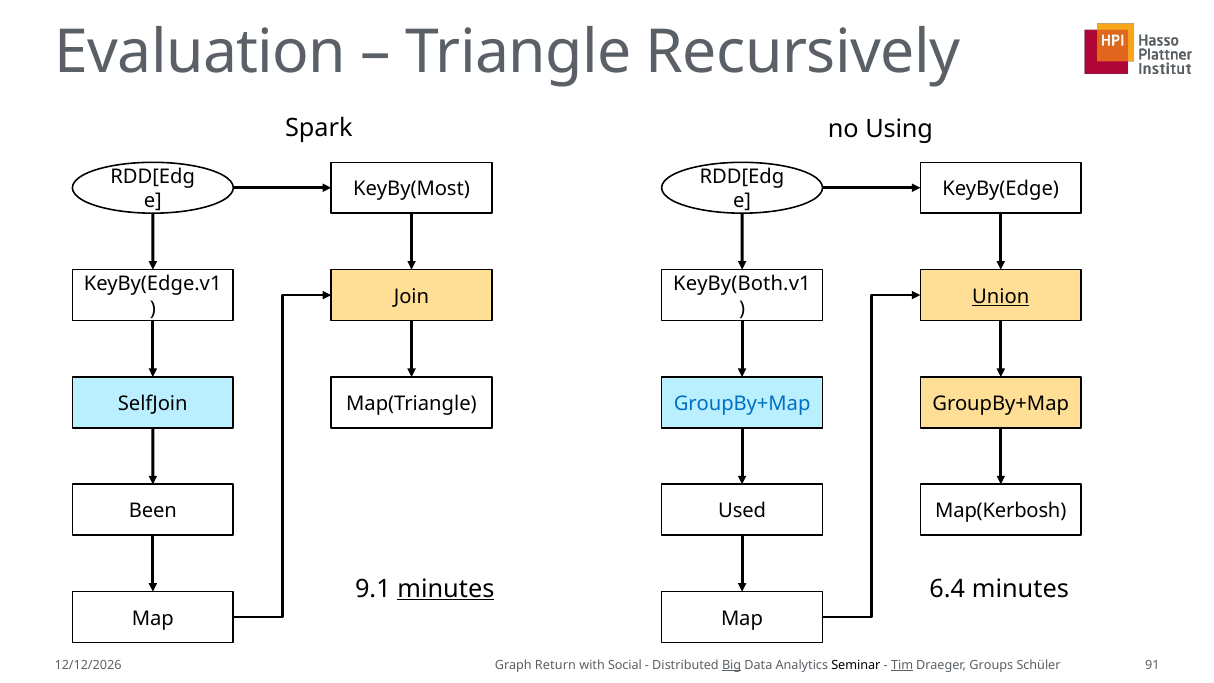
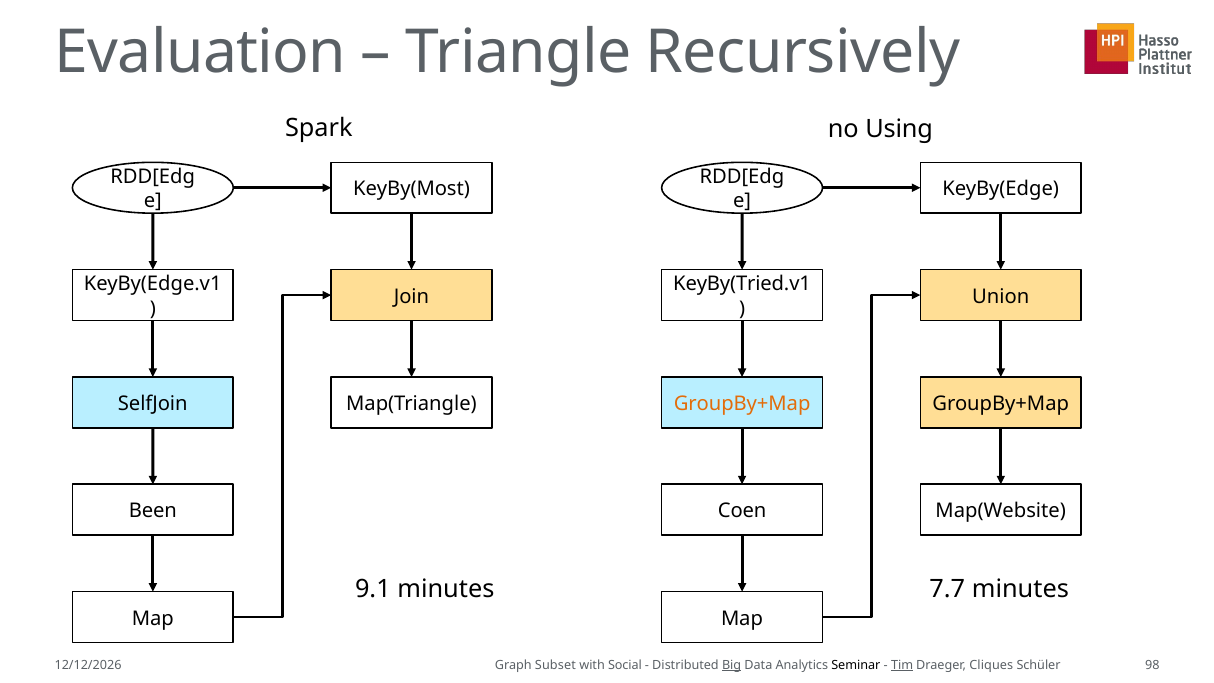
KeyBy(Both.v1: KeyBy(Both.v1 -> KeyBy(Tried.v1
Union underline: present -> none
GroupBy+Map at (742, 404) colour: blue -> orange
Used: Used -> Coen
Map(Kerbosh: Map(Kerbosh -> Map(Website
minutes at (446, 589) underline: present -> none
6.4: 6.4 -> 7.7
Return: Return -> Subset
Groups: Groups -> Cliques
91: 91 -> 98
